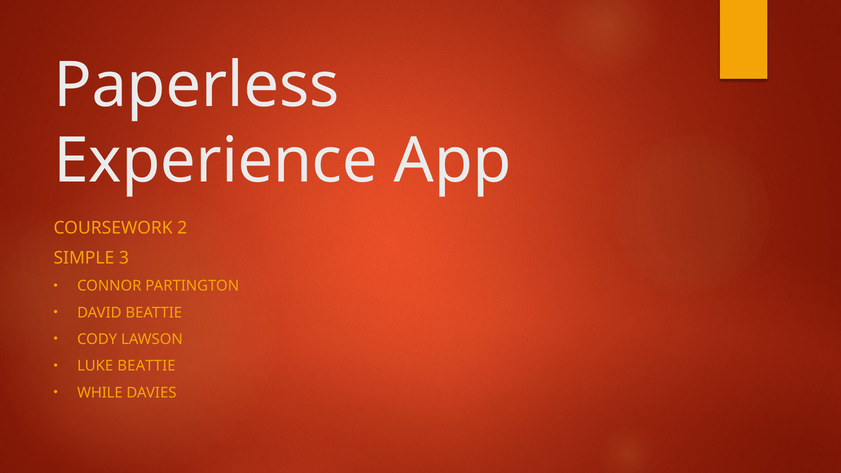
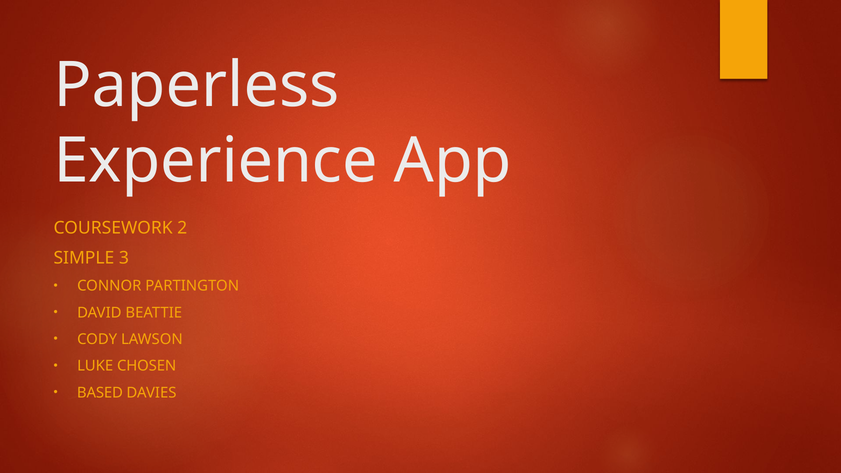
LUKE BEATTIE: BEATTIE -> CHOSEN
WHILE: WHILE -> BASED
